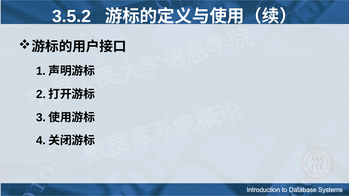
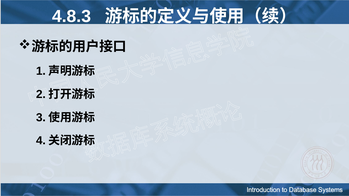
3.5.2: 3.5.2 -> 4.8.3
